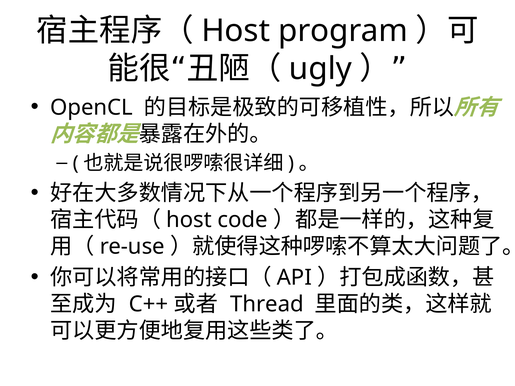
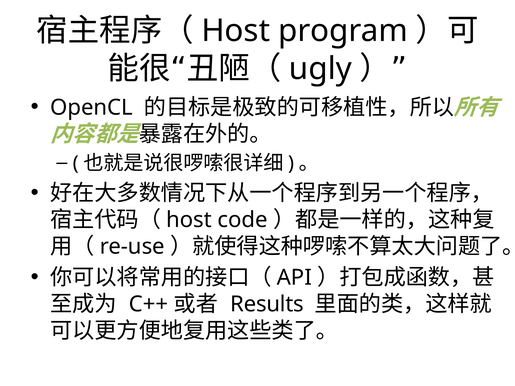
Thread: Thread -> Results
